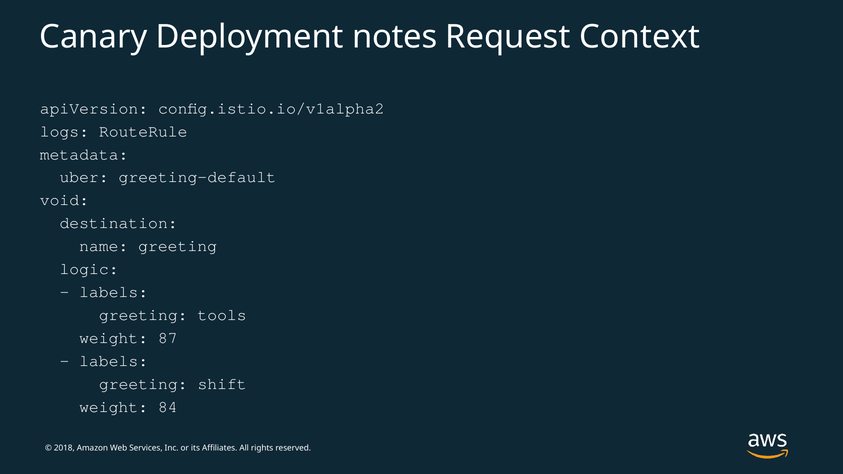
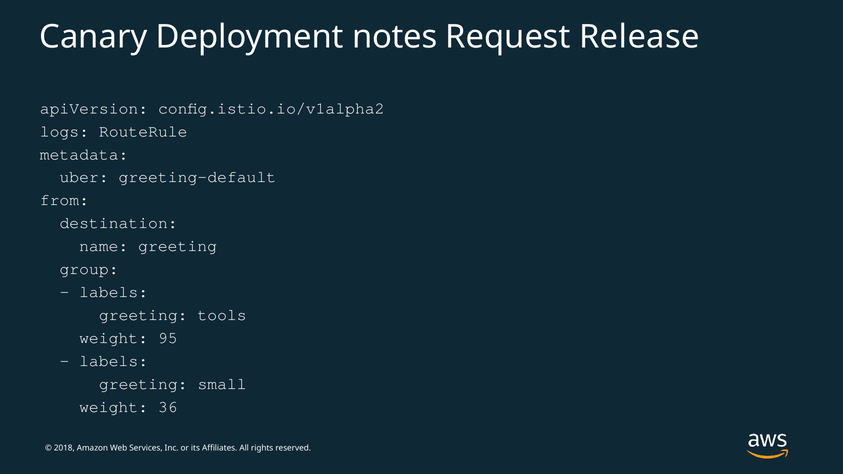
Context: Context -> Release
void: void -> from
logic: logic -> group
87: 87 -> 95
shift: shift -> small
84: 84 -> 36
